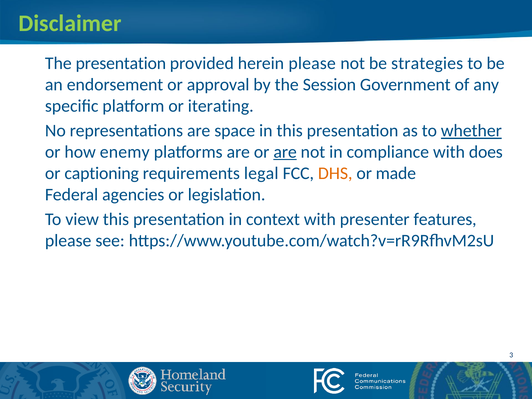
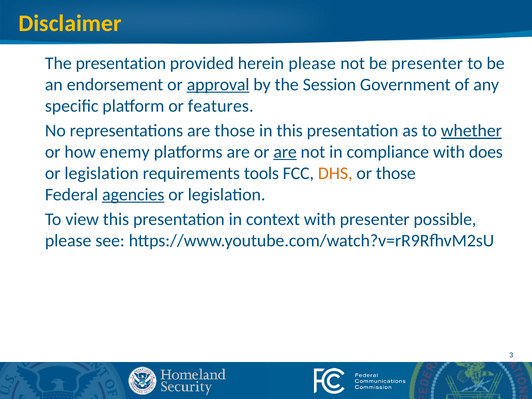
Disclaimer colour: light green -> yellow
be strategies: strategies -> presenter
approval underline: none -> present
iterating: iterating -> features
are space: space -> those
captioning at (102, 173): captioning -> legislation
legal: legal -> tools
or made: made -> those
agencies underline: none -> present
features: features -> possible
